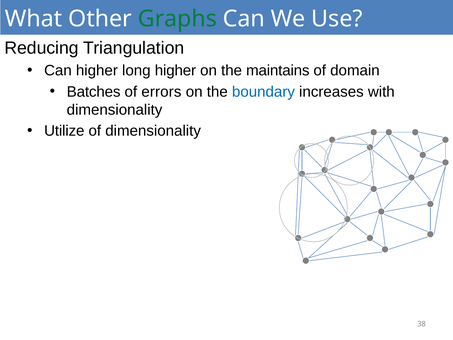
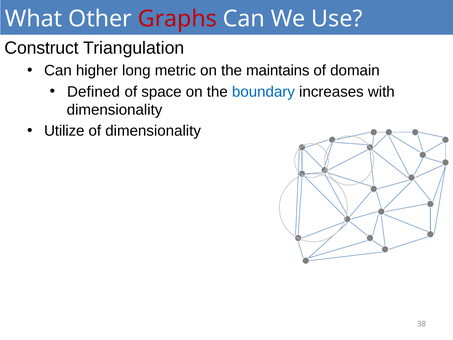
Graphs colour: green -> red
Reducing: Reducing -> Construct
long higher: higher -> metric
Batches: Batches -> Defined
errors: errors -> space
